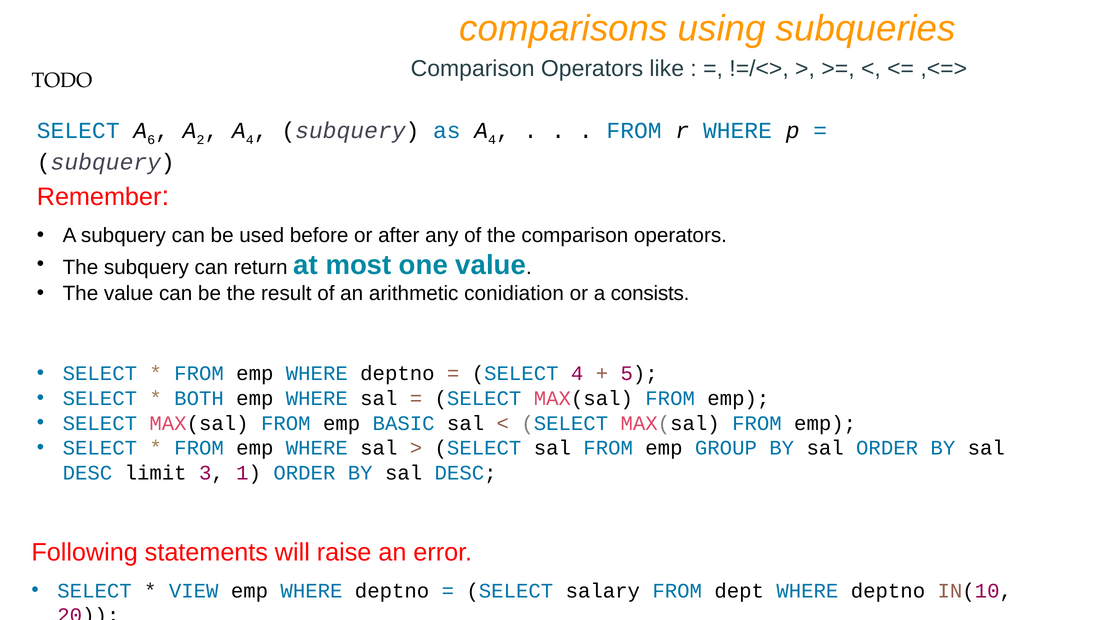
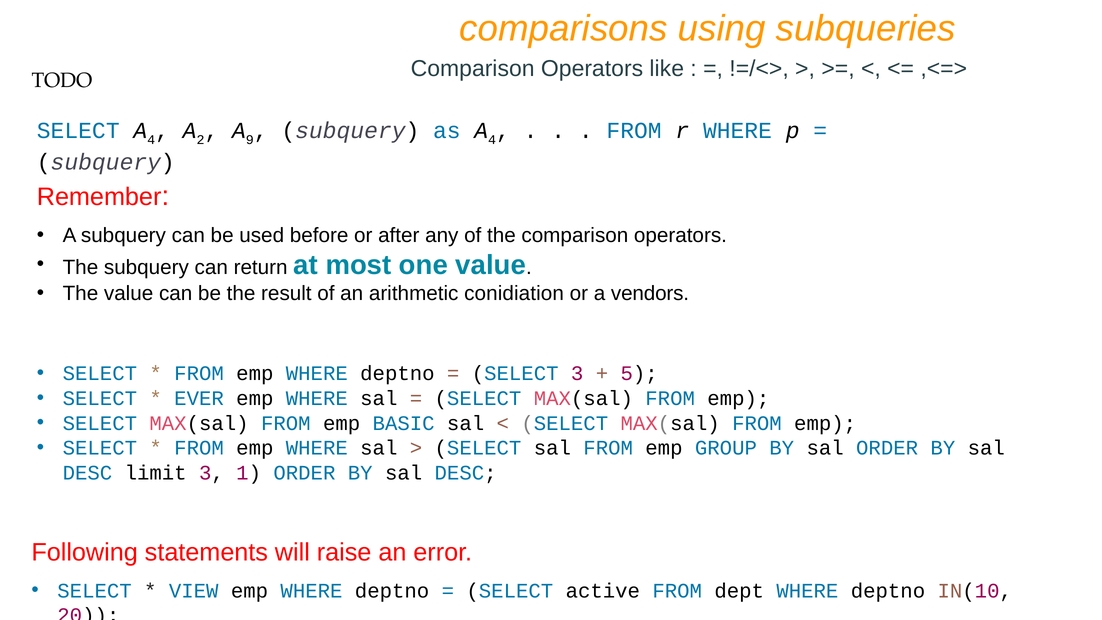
SELECT A 6: 6 -> 4
4 at (250, 140): 4 -> 9
consists: consists -> vendors
SELECT 4: 4 -> 3
BOTH: BOTH -> EVER
salary: salary -> active
